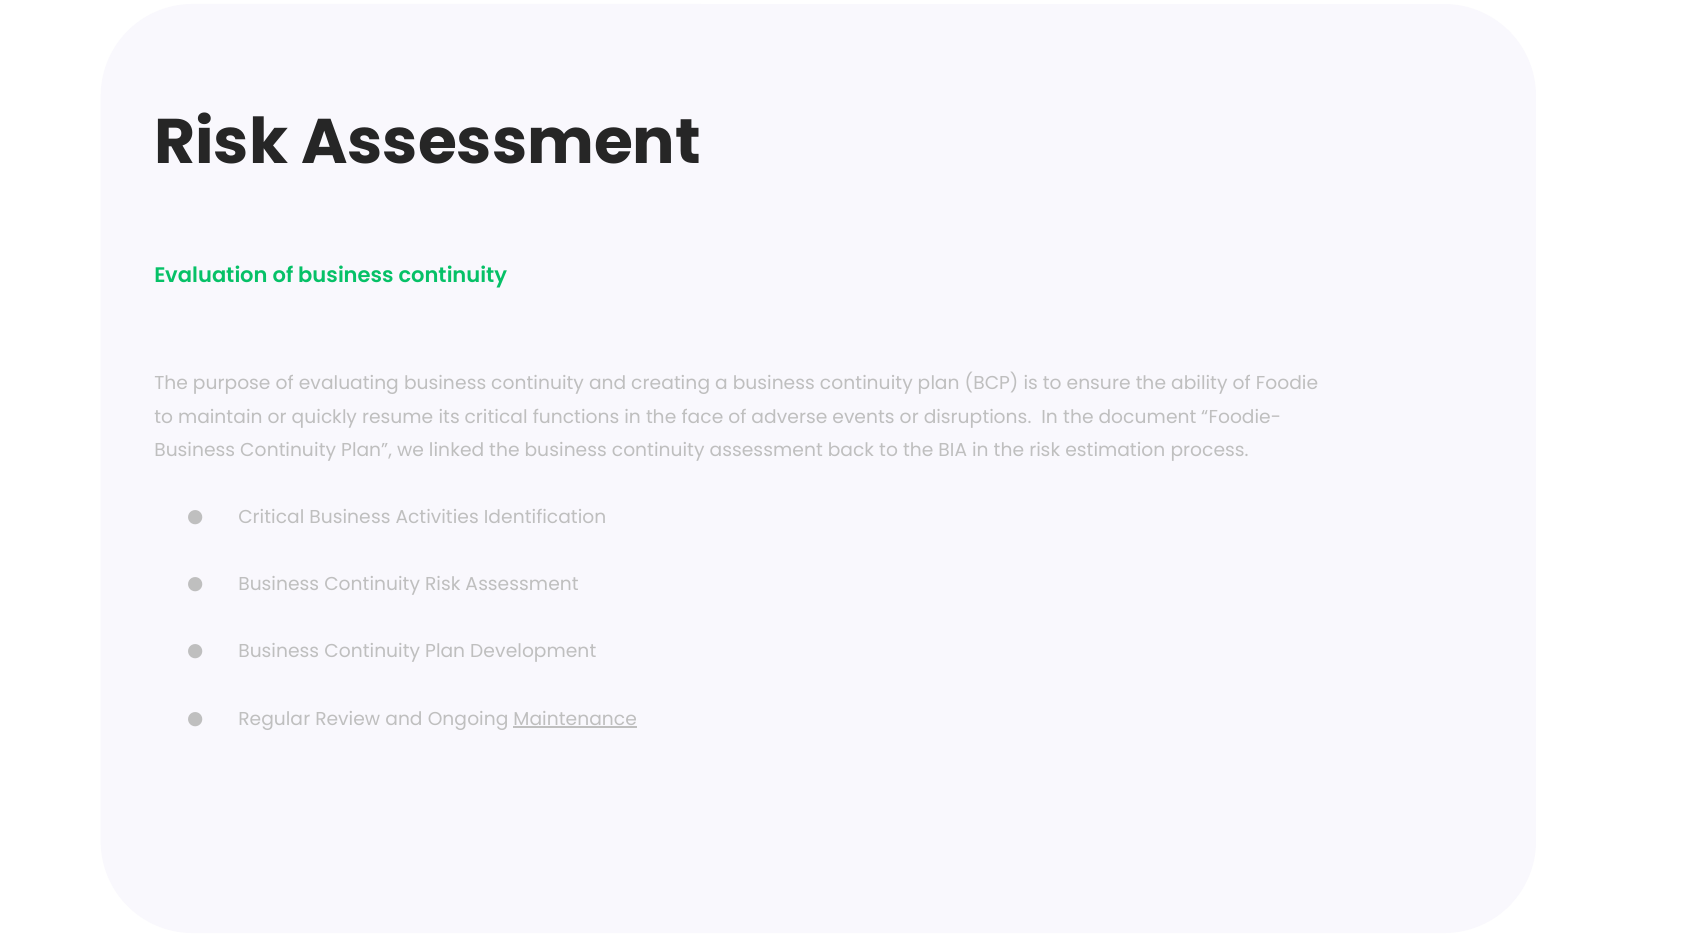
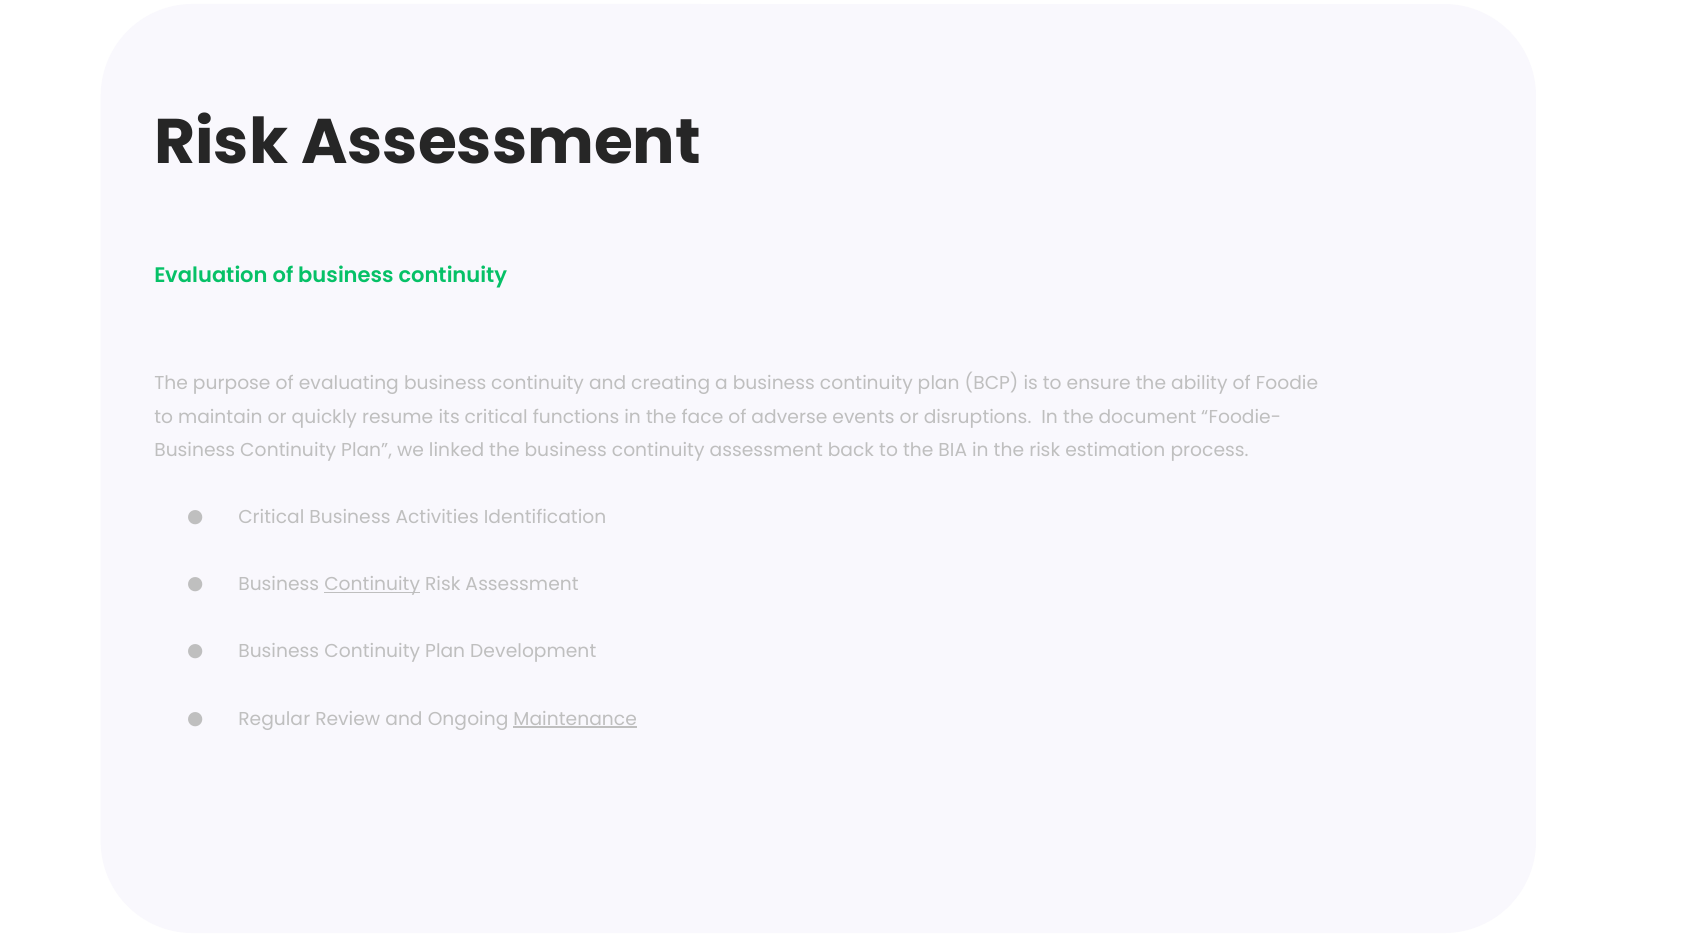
Continuity at (372, 585) underline: none -> present
